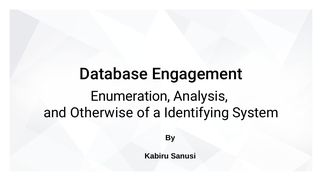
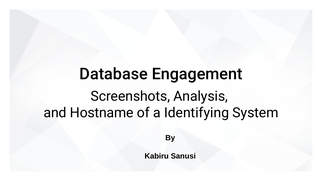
Enumeration: Enumeration -> Screenshots
Otherwise: Otherwise -> Hostname
